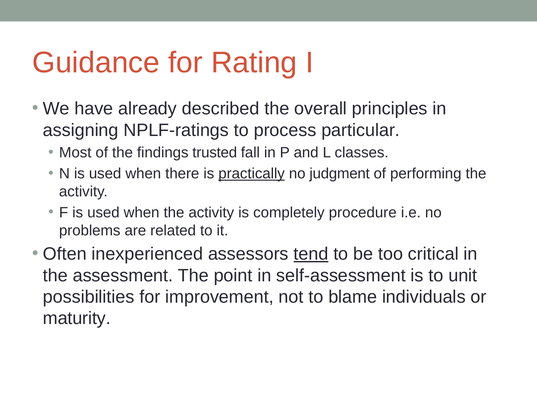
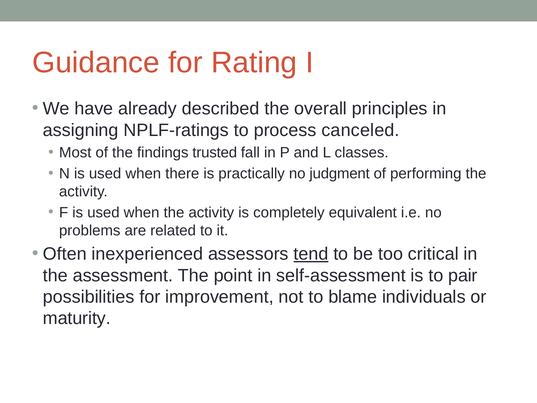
particular: particular -> canceled
practically underline: present -> none
procedure: procedure -> equivalent
unit: unit -> pair
